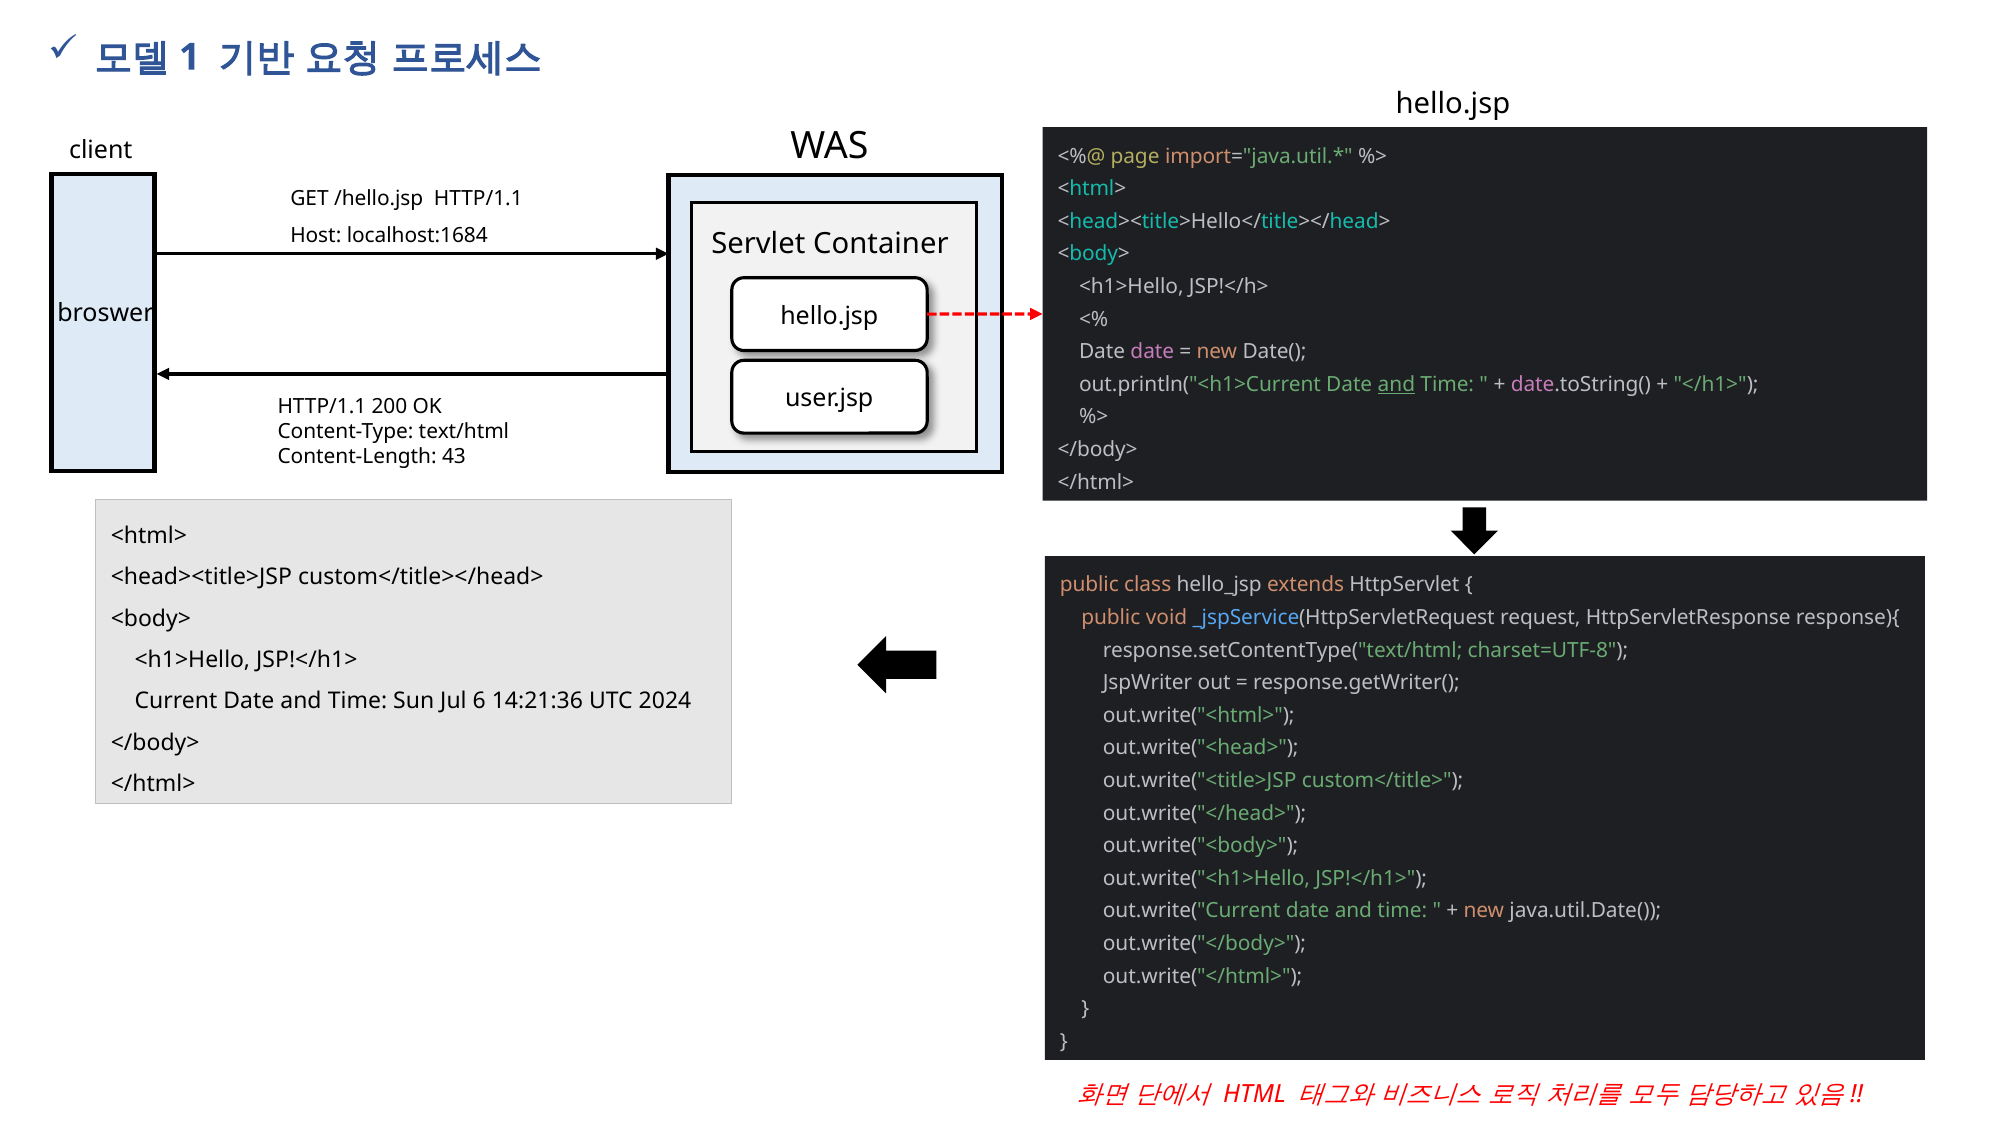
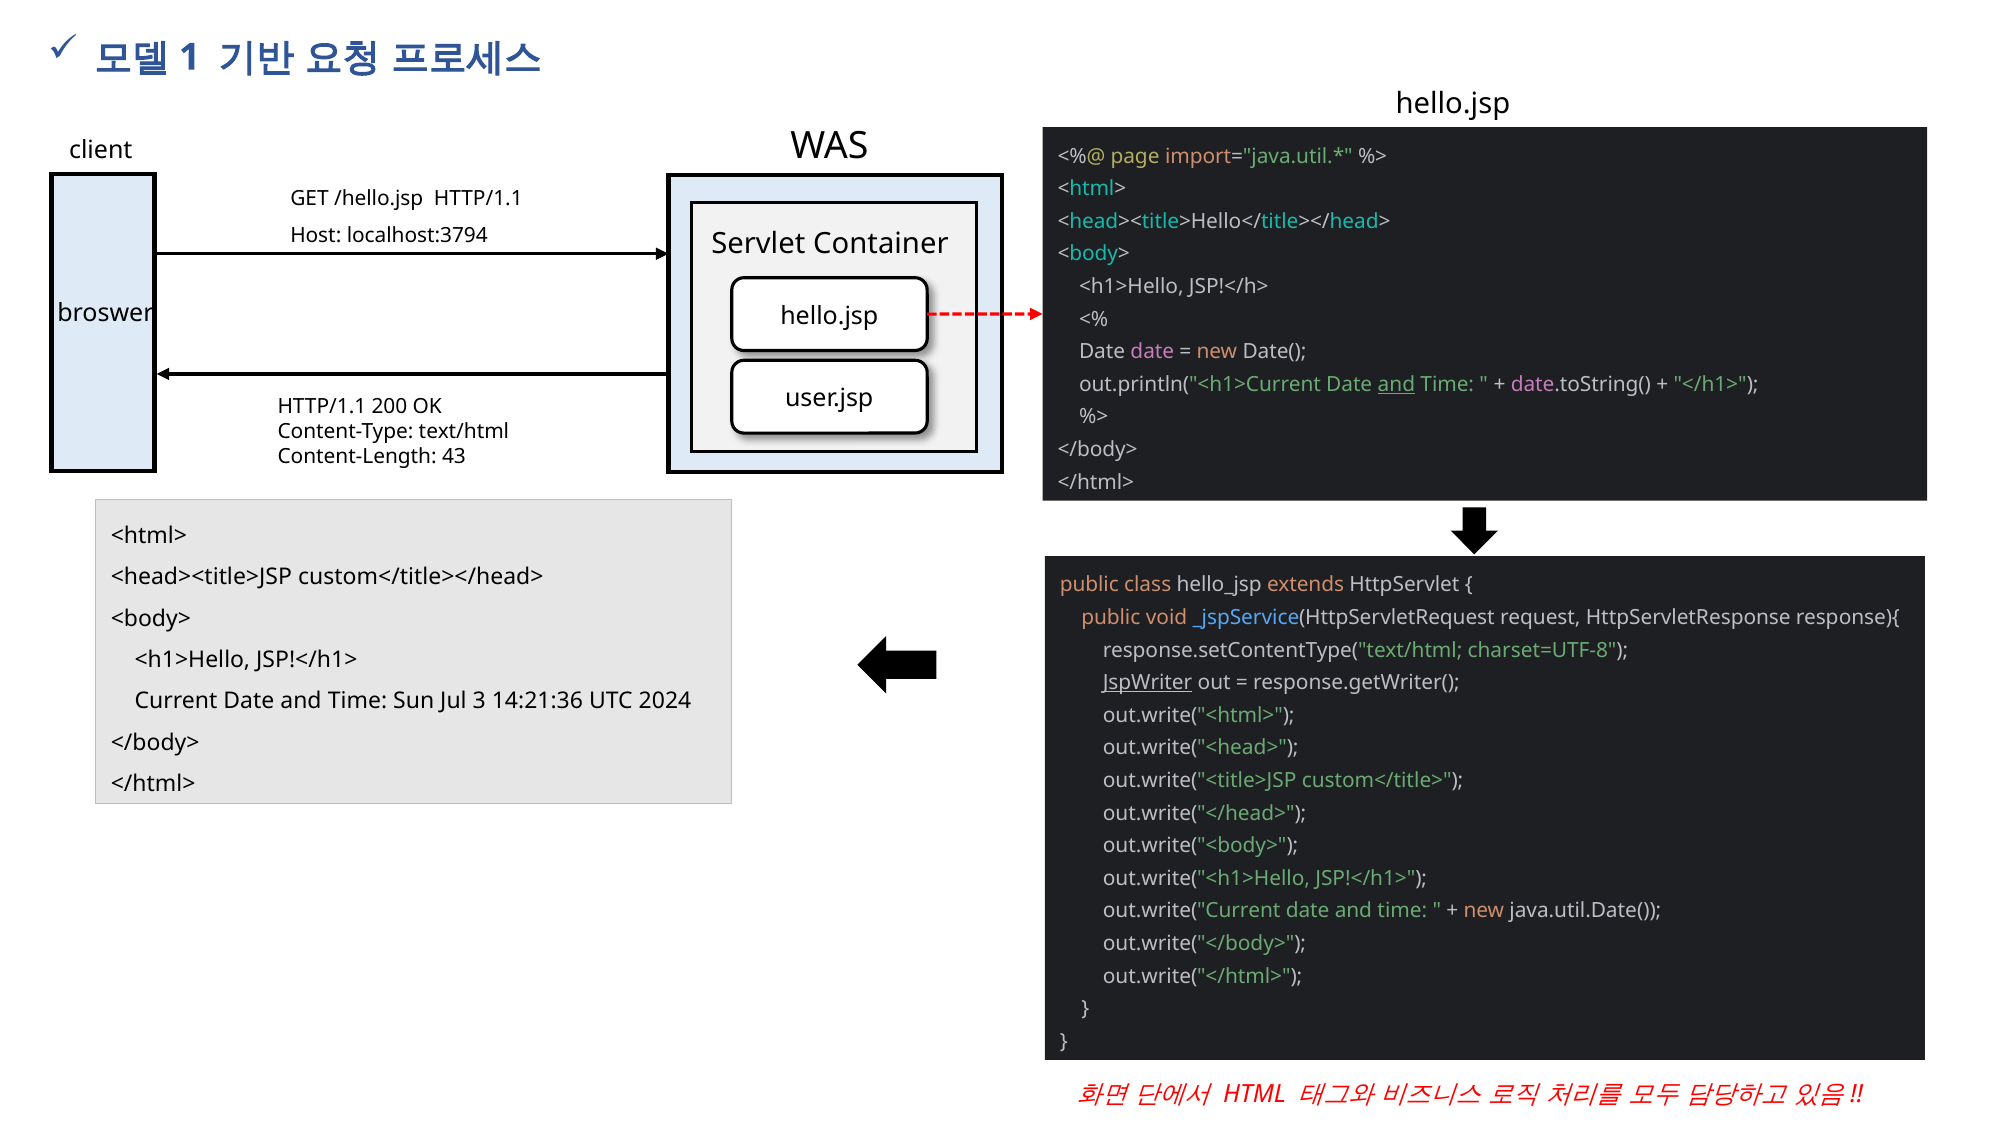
localhost:1684: localhost:1684 -> localhost:3794
JspWriter underline: none -> present
6: 6 -> 3
